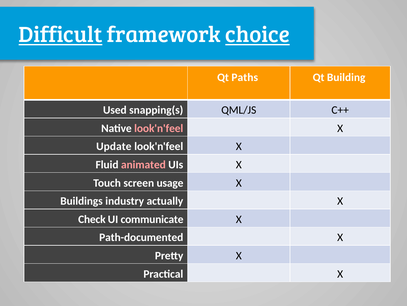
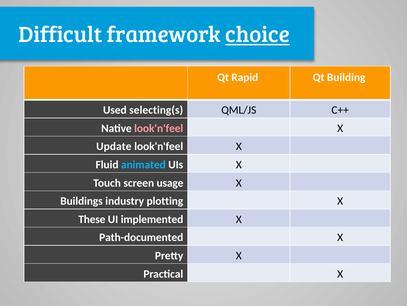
Difficult underline: present -> none
Paths: Paths -> Rapid
snapping(s: snapping(s -> selecting(s
animated colour: pink -> light blue
actually: actually -> plotting
Check: Check -> These
communicate: communicate -> implemented
